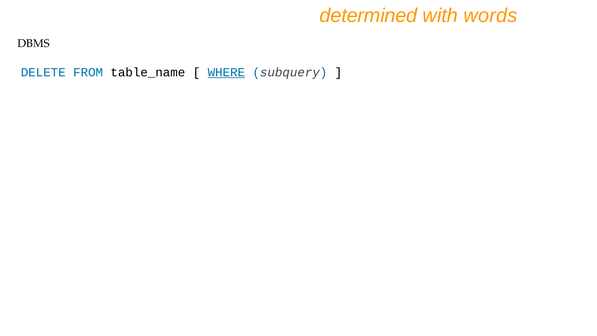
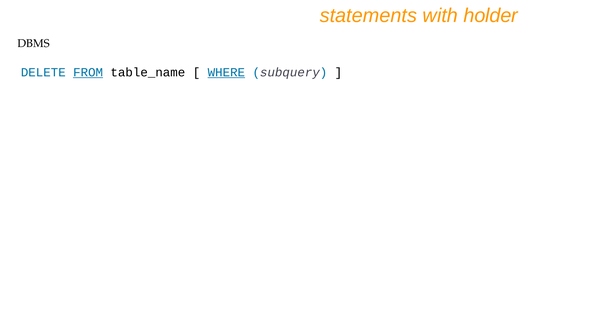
determined: determined -> statements
words: words -> holder
FROM underline: none -> present
